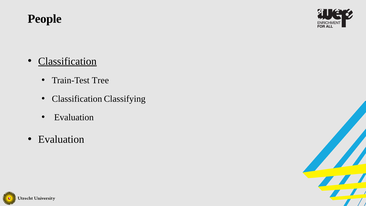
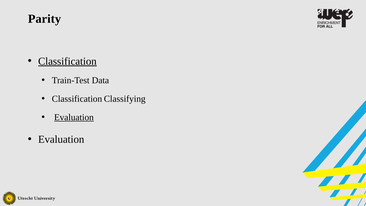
People: People -> Parity
Tree: Tree -> Data
Evaluation at (74, 117) underline: none -> present
